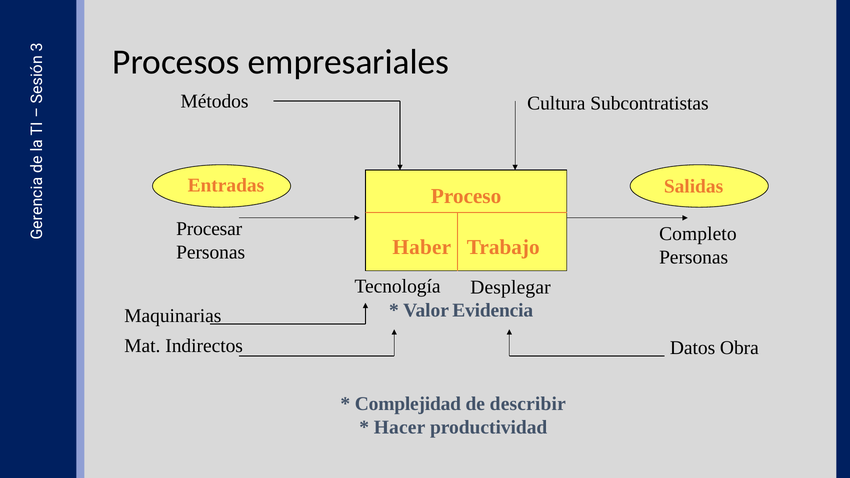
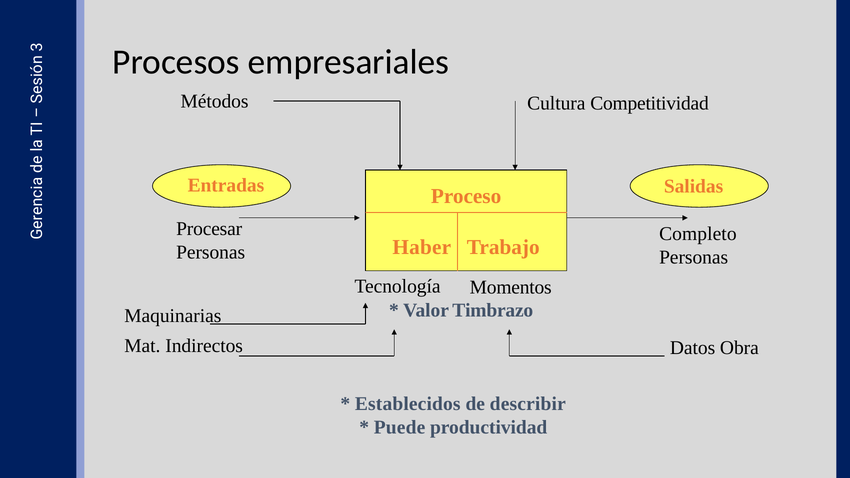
Subcontratistas: Subcontratistas -> Competitividad
Desplegar: Desplegar -> Momentos
Evidencia: Evidencia -> Timbrazo
Complejidad: Complejidad -> Establecidos
Hacer: Hacer -> Puede
